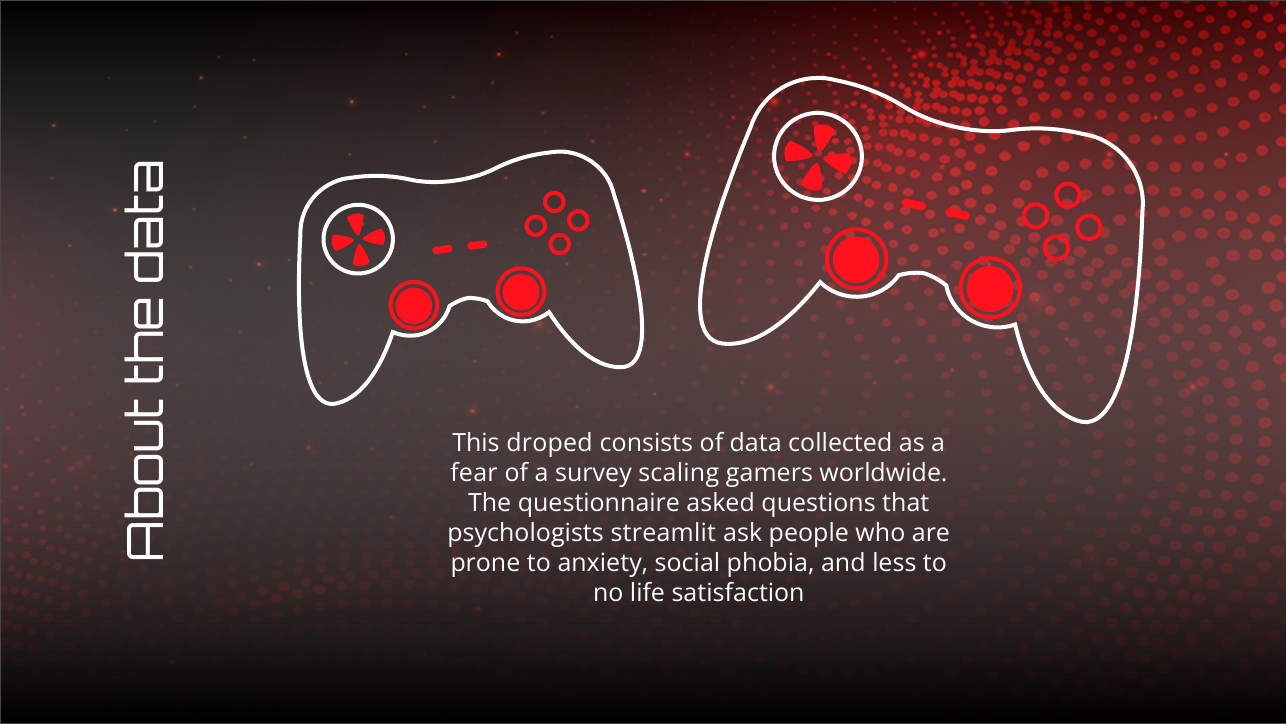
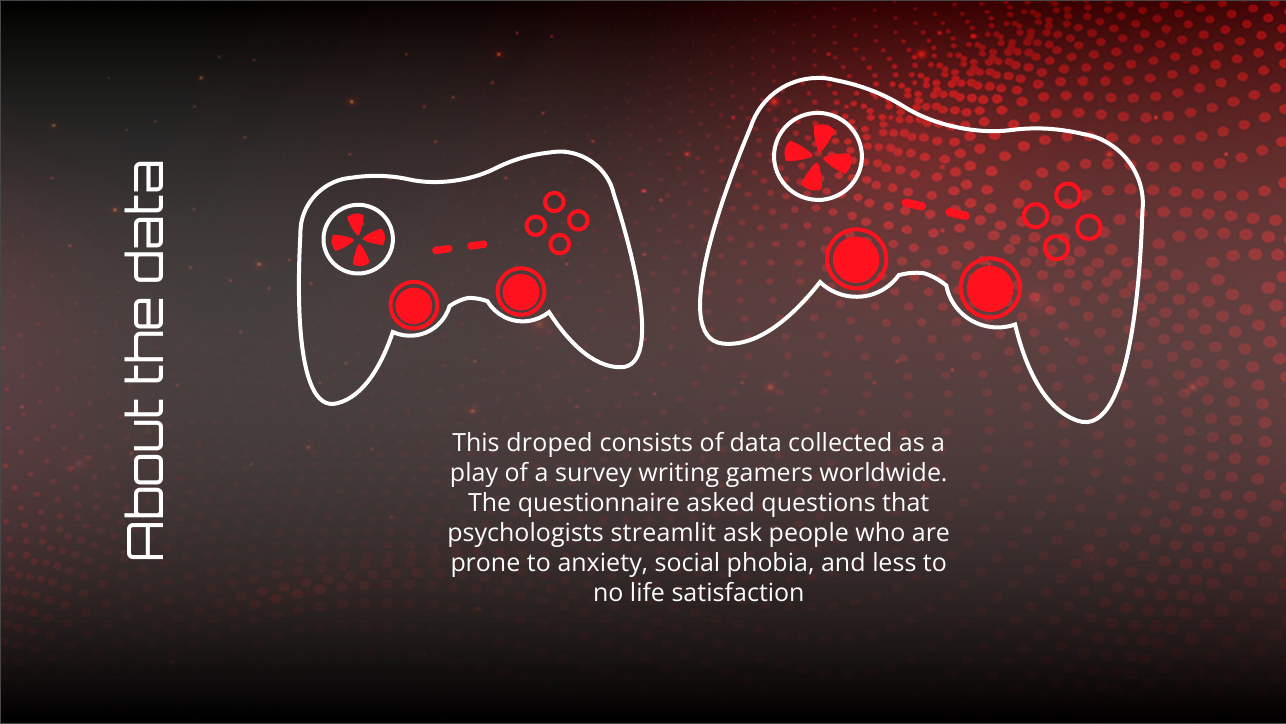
fear: fear -> play
scaling: scaling -> writing
